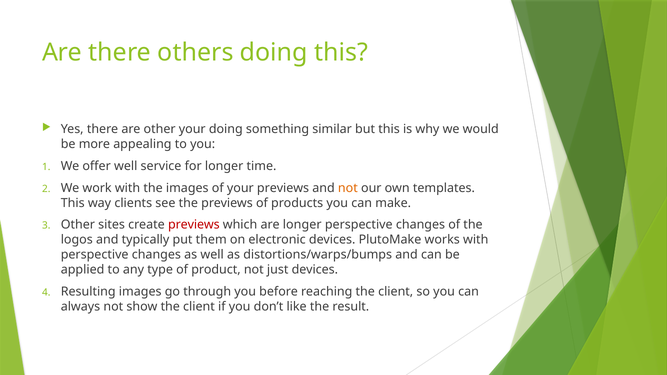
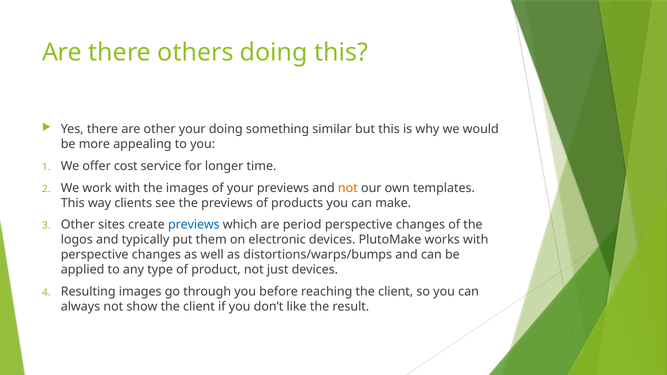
offer well: well -> cost
previews at (194, 225) colour: red -> blue
are longer: longer -> period
